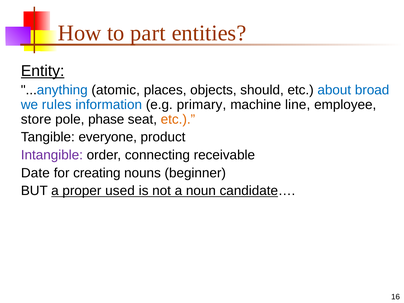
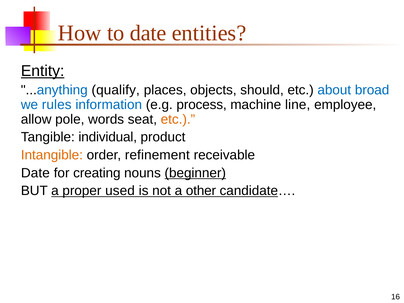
to part: part -> date
atomic: atomic -> qualify
primary: primary -> process
store: store -> allow
phase: phase -> words
everyone: everyone -> individual
Intangible colour: purple -> orange
connecting: connecting -> refinement
beginner underline: none -> present
noun: noun -> other
